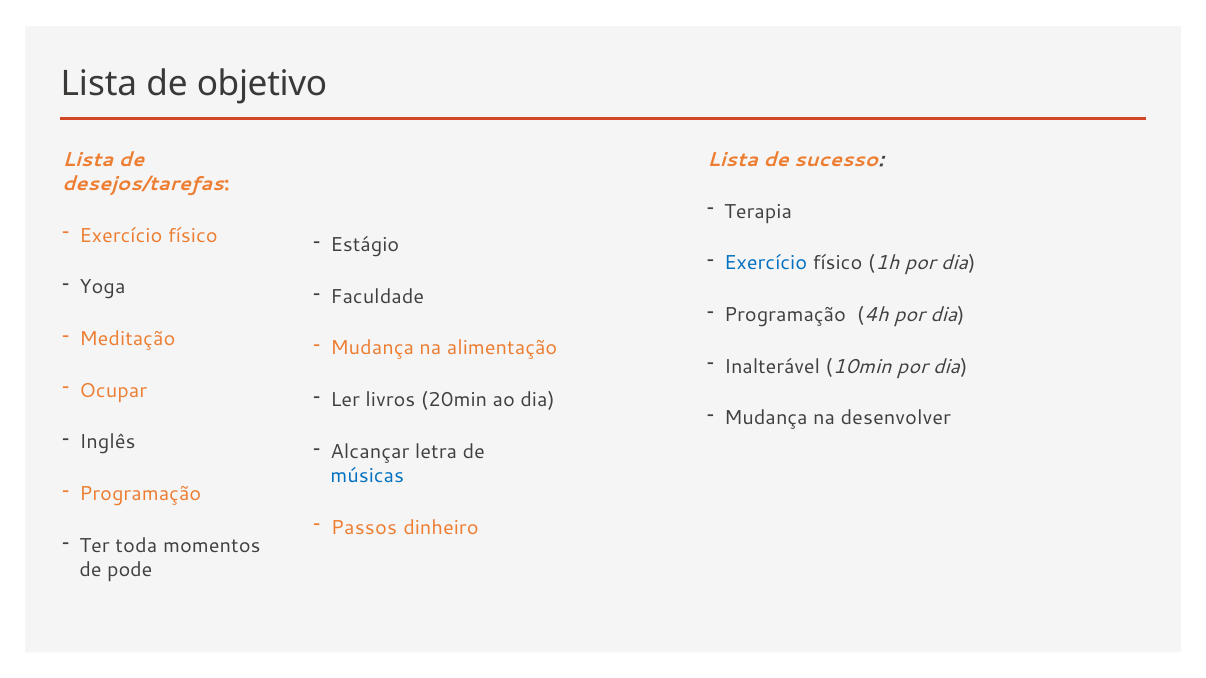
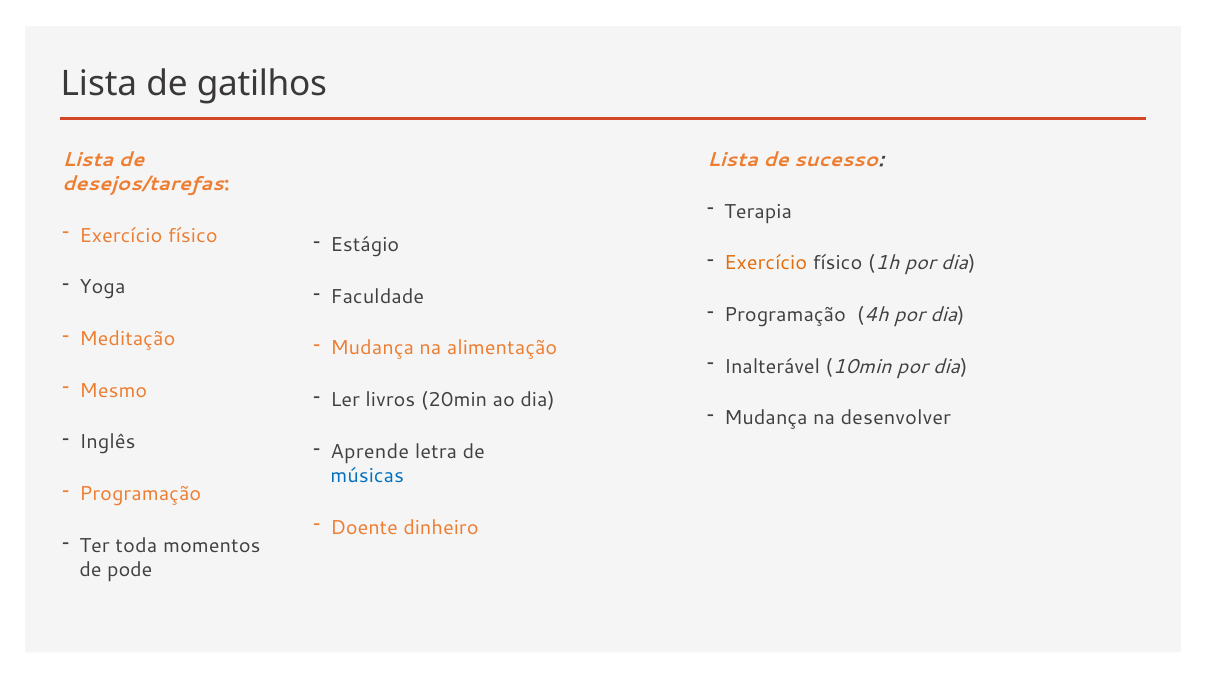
objetivo: objetivo -> gatilhos
Exercício at (766, 263) colour: blue -> orange
Ocupar: Ocupar -> Mesmo
Alcançar: Alcançar -> Aprende
Passos: Passos -> Doente
